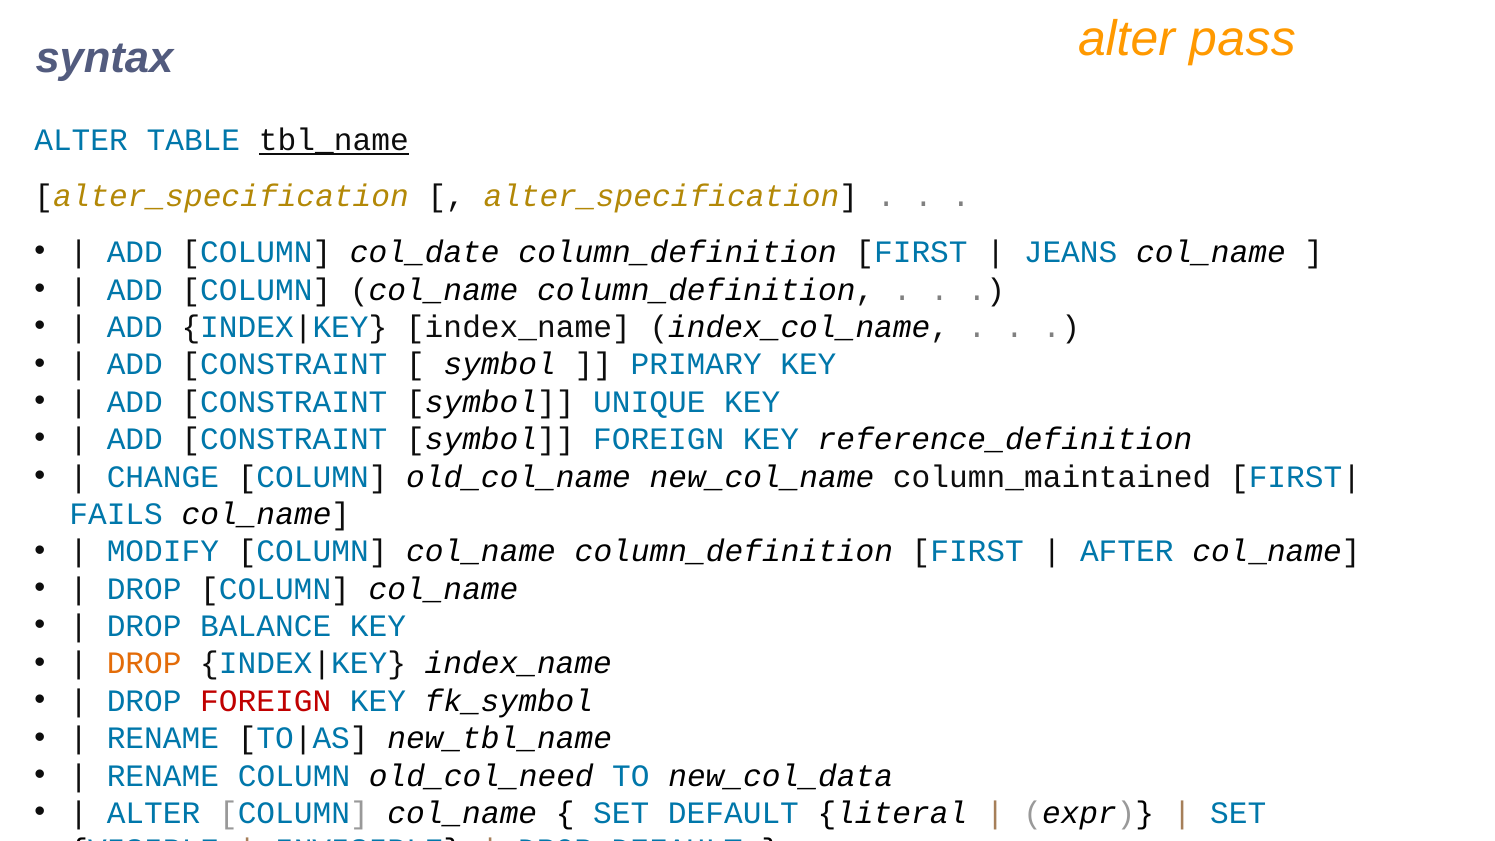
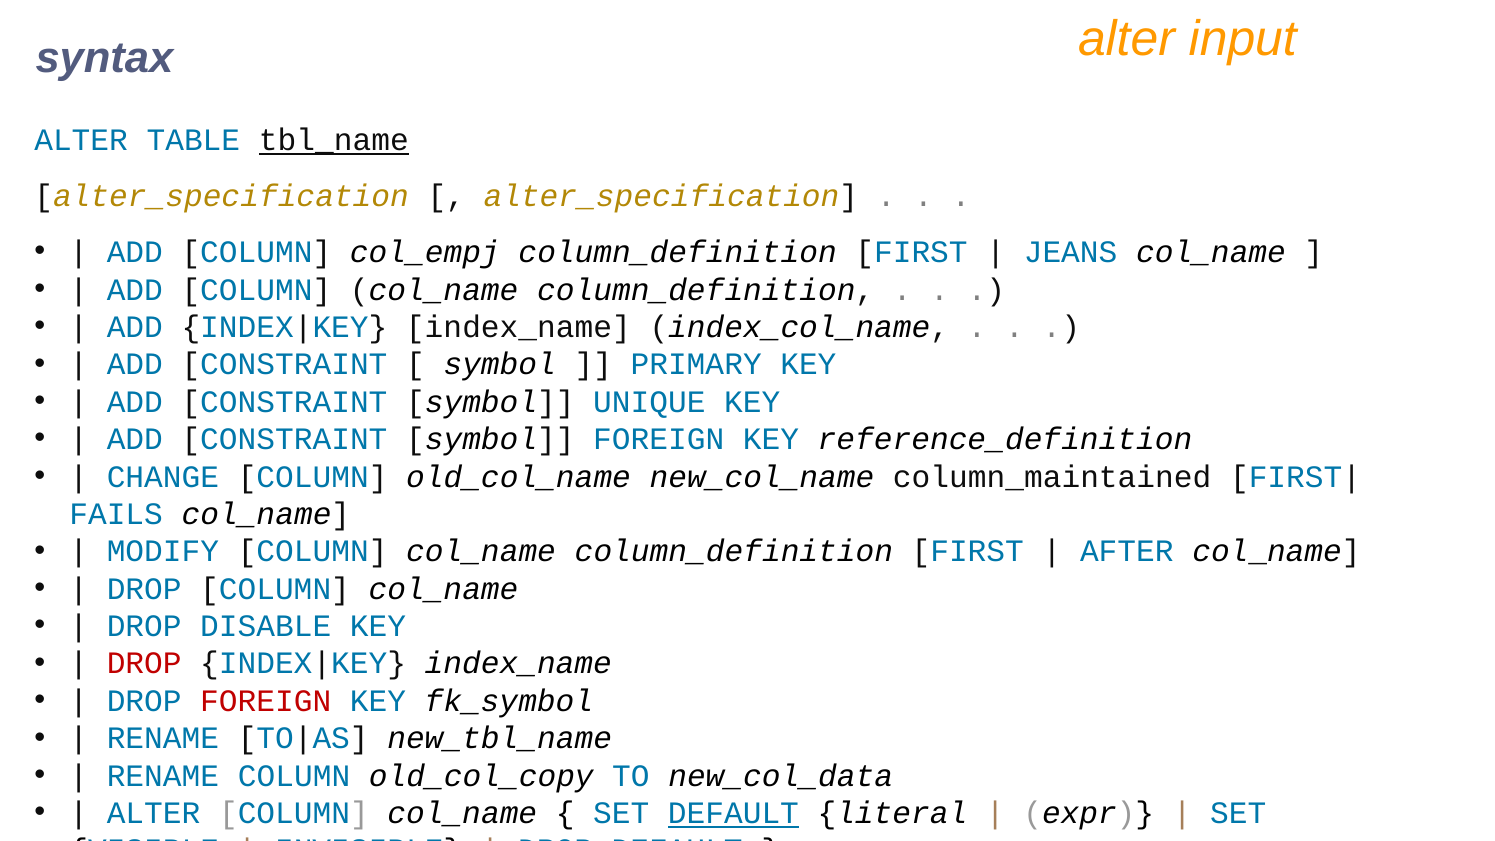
pass: pass -> input
col_date: col_date -> col_empj
BALANCE: BALANCE -> DISABLE
DROP at (144, 664) colour: orange -> red
old_col_need: old_col_need -> old_col_copy
DEFAULT at (733, 813) underline: none -> present
